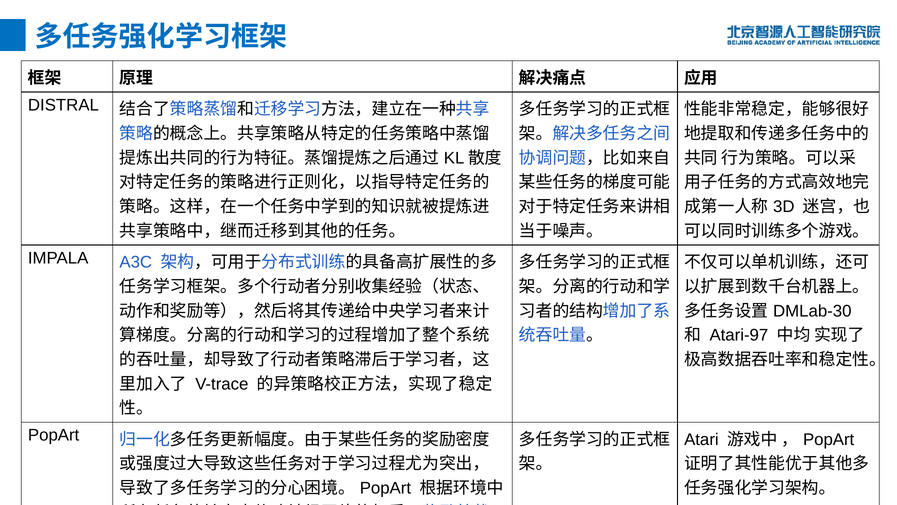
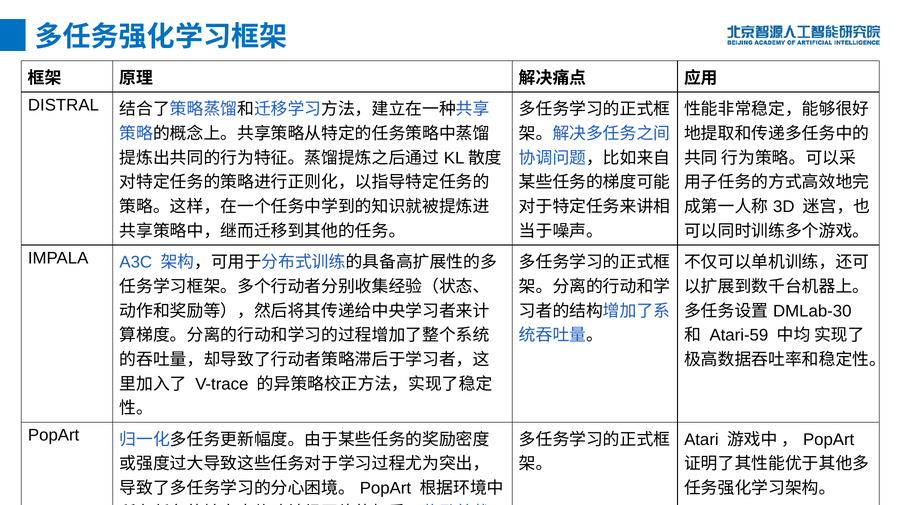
Atari-97: Atari-97 -> Atari-59
